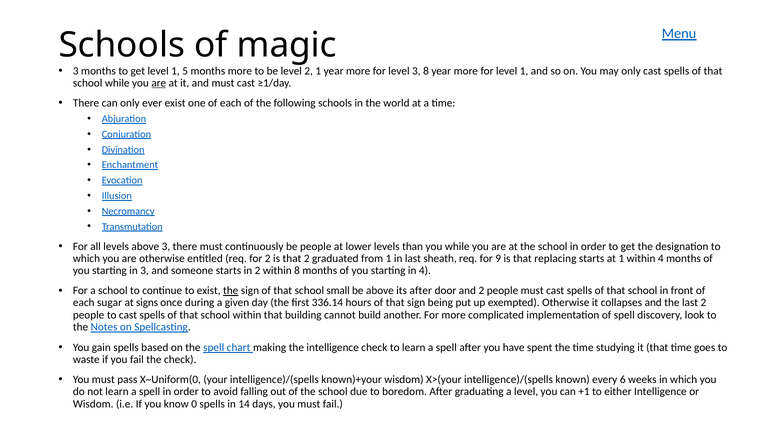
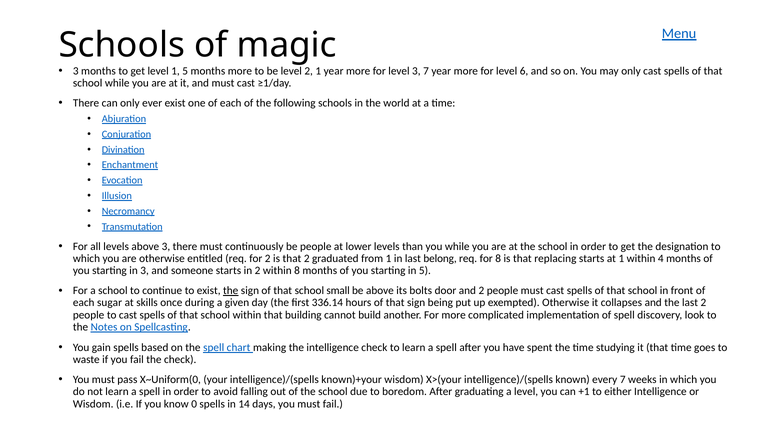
3 8: 8 -> 7
for level 1: 1 -> 6
are at (159, 83) underline: present -> none
sheath: sheath -> belong
for 9: 9 -> 8
in 4: 4 -> 5
its after: after -> bolts
signs: signs -> skills
every 6: 6 -> 7
